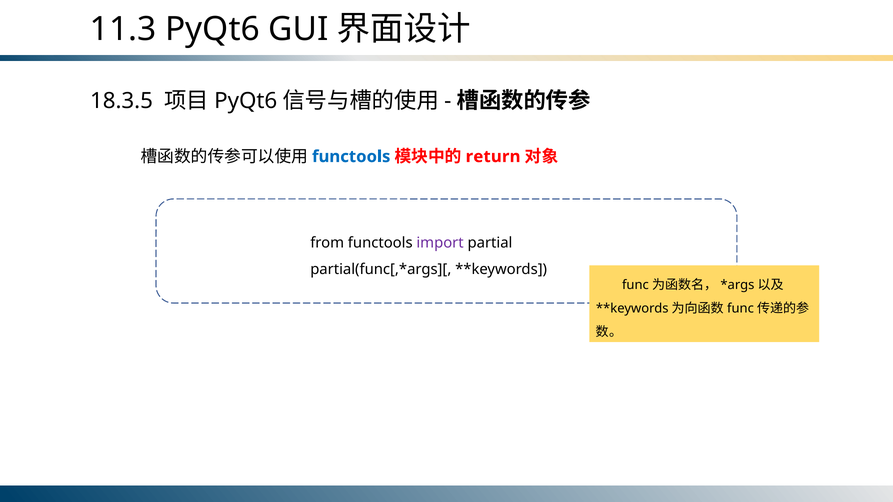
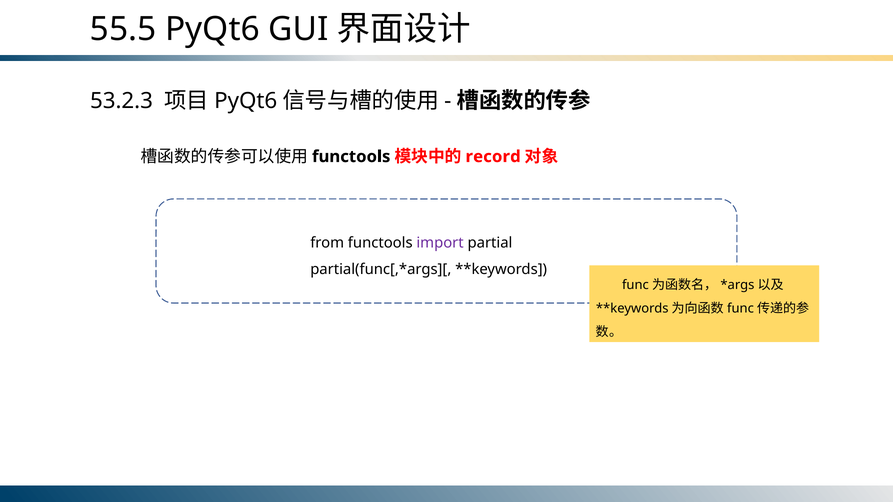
11.3: 11.3 -> 55.5
18.3.5: 18.3.5 -> 53.2.3
functools at (351, 157) colour: blue -> black
return: return -> record
